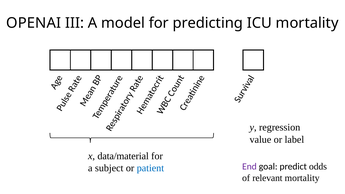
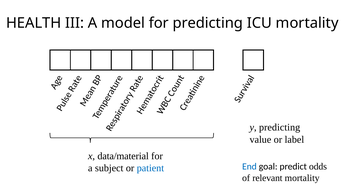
OPENAI: OPENAI -> HEALTH
y regression: regression -> predicting
End colour: purple -> blue
